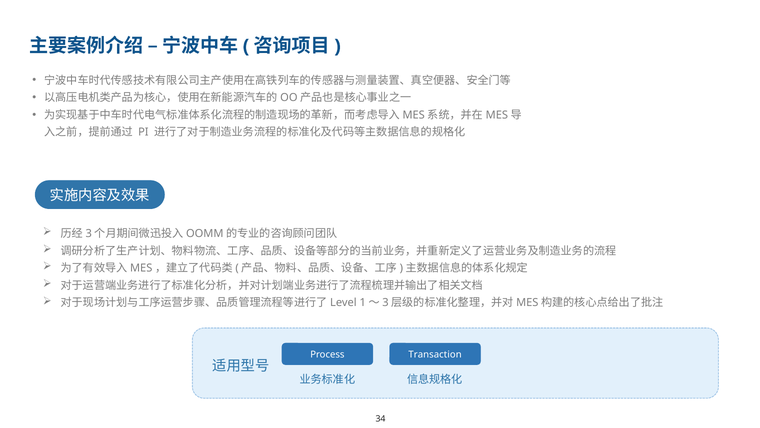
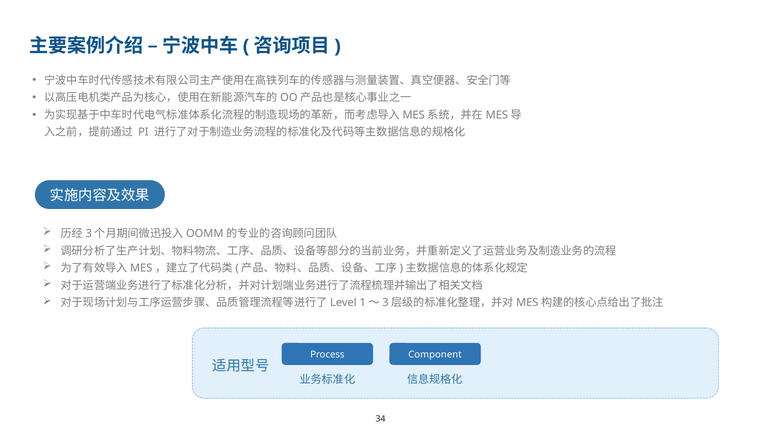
Transaction: Transaction -> Component
